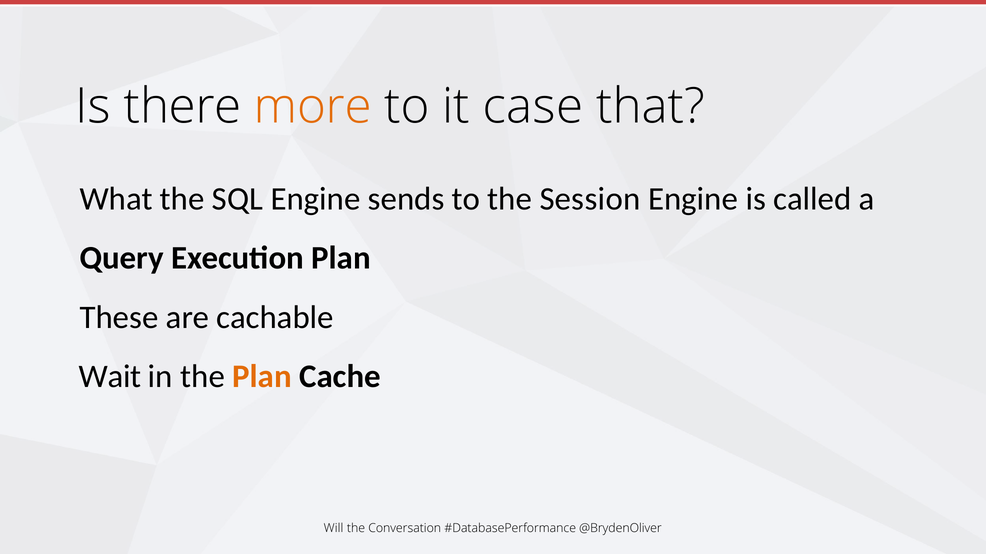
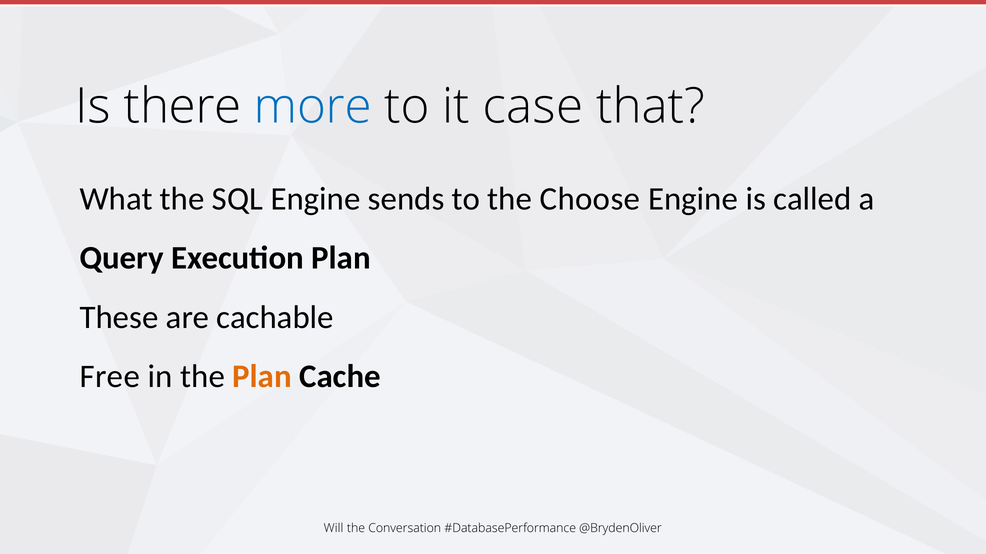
more colour: orange -> blue
Session: Session -> Choose
Wait: Wait -> Free
